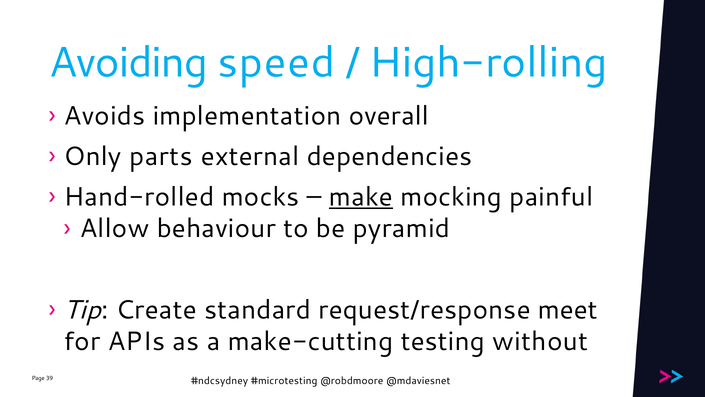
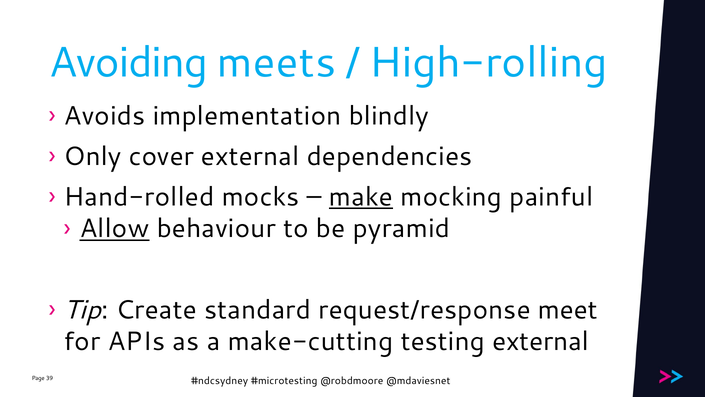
speed: speed -> meets
overall: overall -> blindly
parts: parts -> cover
Allow underline: none -> present
testing without: without -> external
